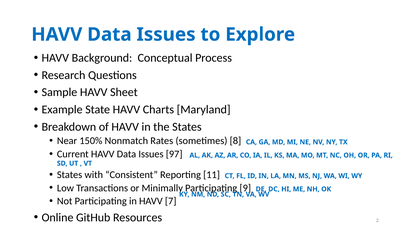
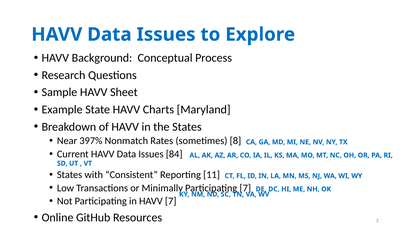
150%: 150% -> 397%
97: 97 -> 84
Participating 9: 9 -> 7
